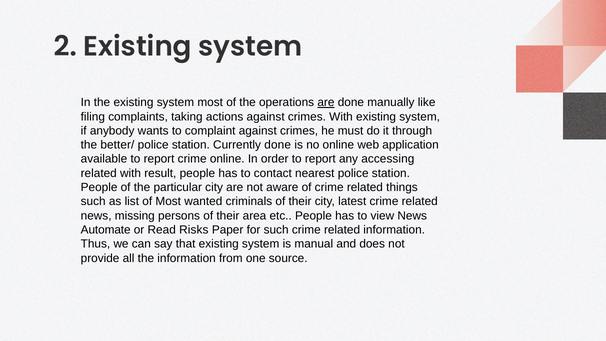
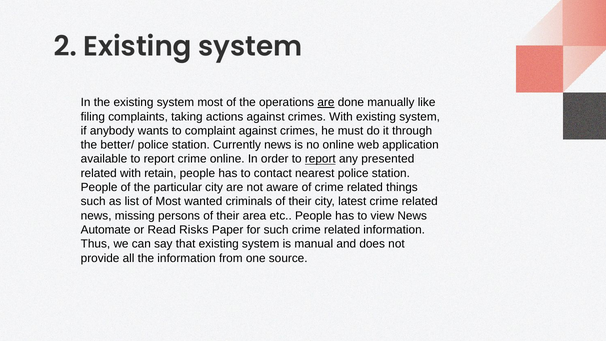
Currently done: done -> news
report at (320, 159) underline: none -> present
accessing: accessing -> presented
result: result -> retain
